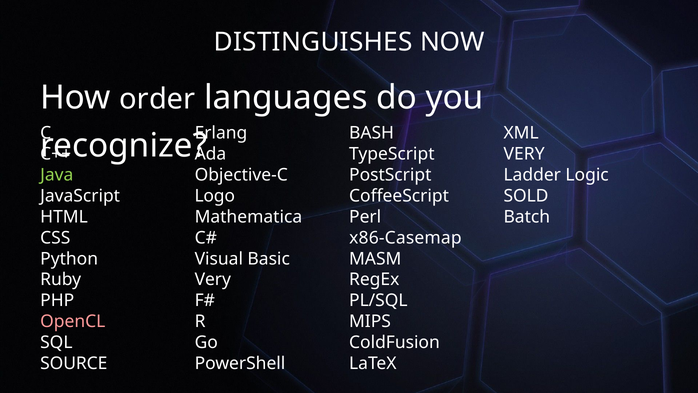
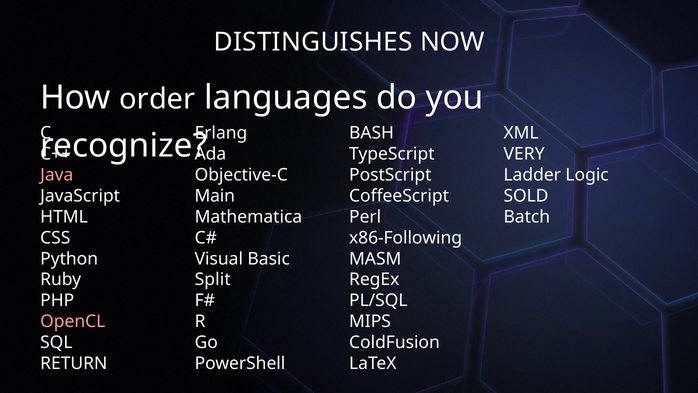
Java colour: light green -> pink
Logo: Logo -> Main
x86-Casemap: x86-Casemap -> x86-Following
Very at (213, 279): Very -> Split
SOURCE: SOURCE -> RETURN
